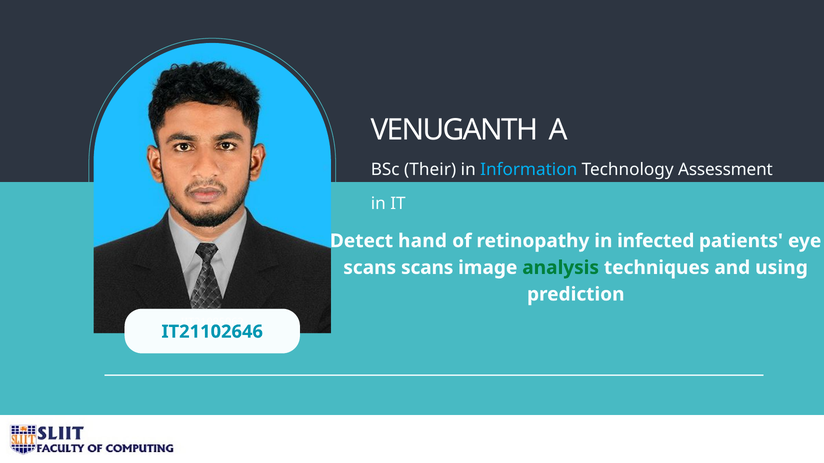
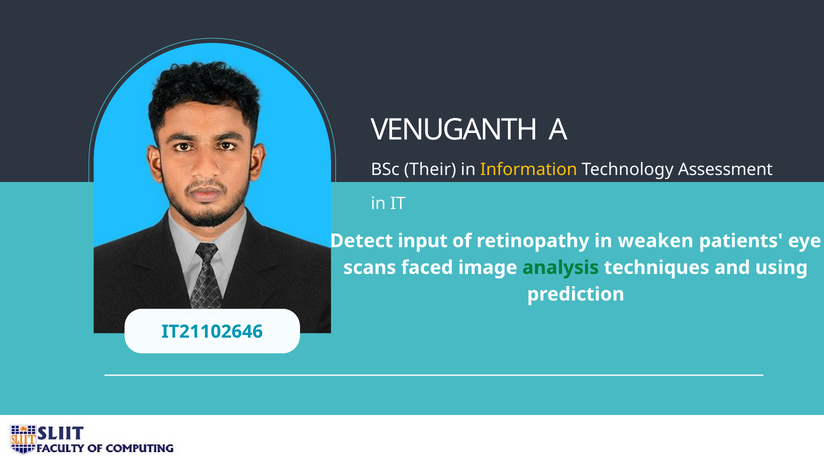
Information colour: light blue -> yellow
hand: hand -> input
infected: infected -> weaken
scans scans: scans -> faced
